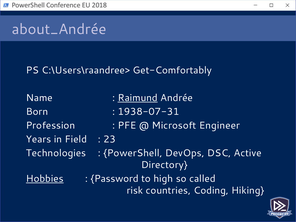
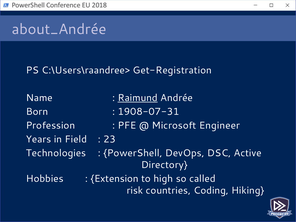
Get-Comfortably: Get-Comfortably -> Get-Registration
1938-07-31: 1938-07-31 -> 1908-07-31
Hobbies underline: present -> none
Password: Password -> Extension
